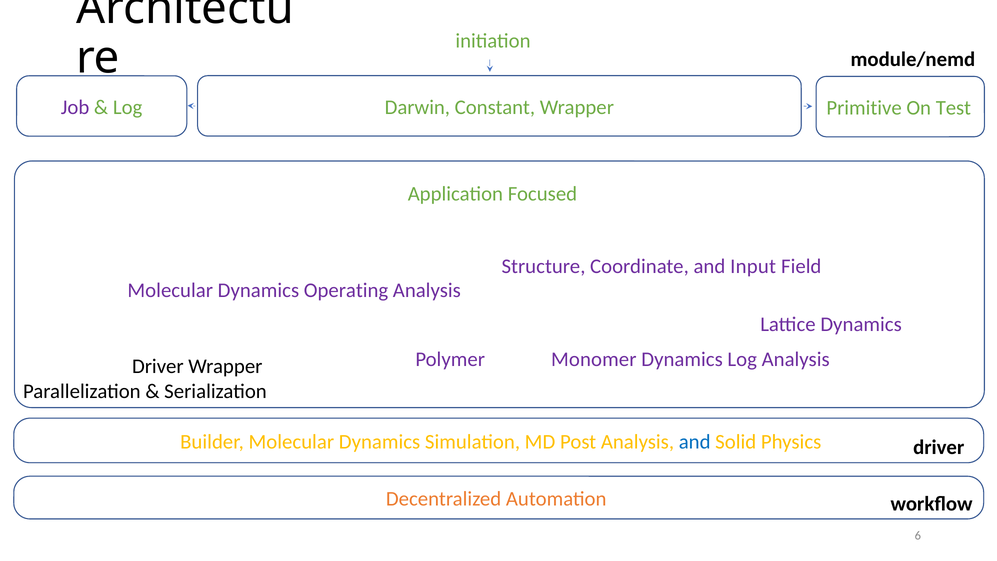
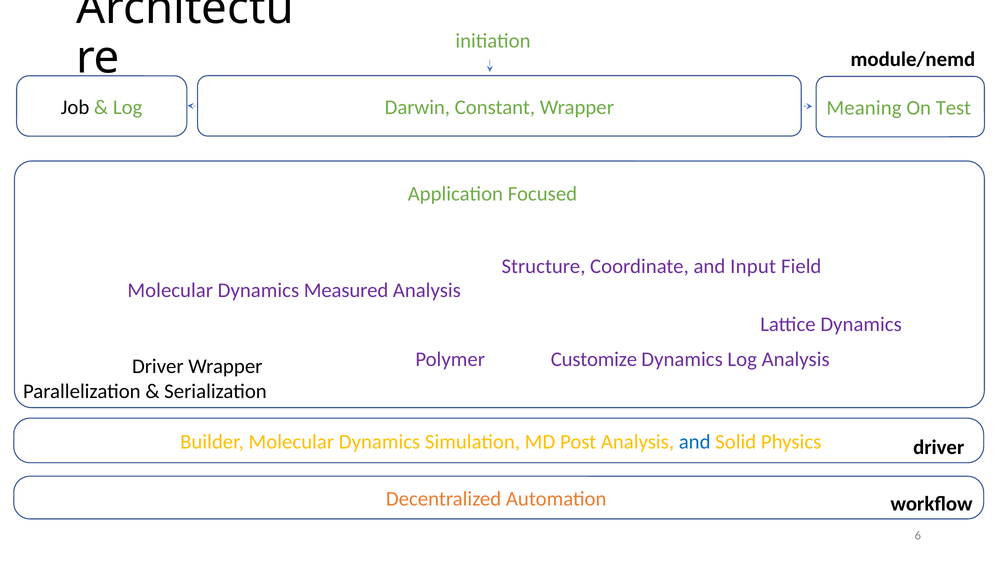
Primitive: Primitive -> Meaning
Job colour: purple -> black
Operating: Operating -> Measured
Monomer: Monomer -> Customize
